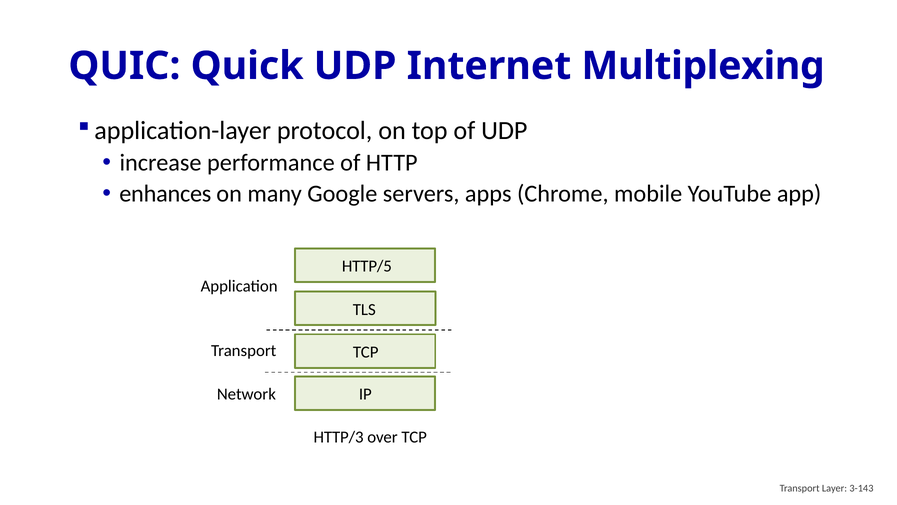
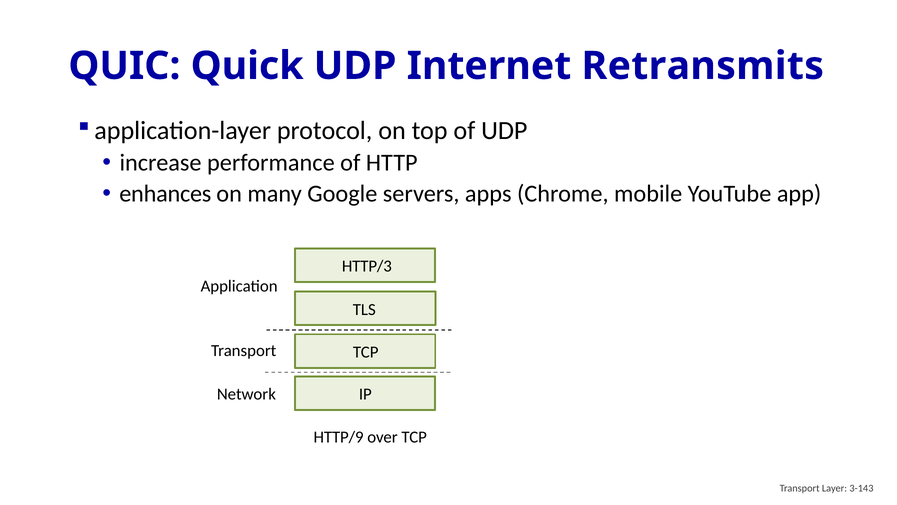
Multiplexing: Multiplexing -> Retransmits
HTTP/5 at (367, 266): HTTP/5 -> HTTP/3
HTTP/3 at (339, 437): HTTP/3 -> HTTP/9
